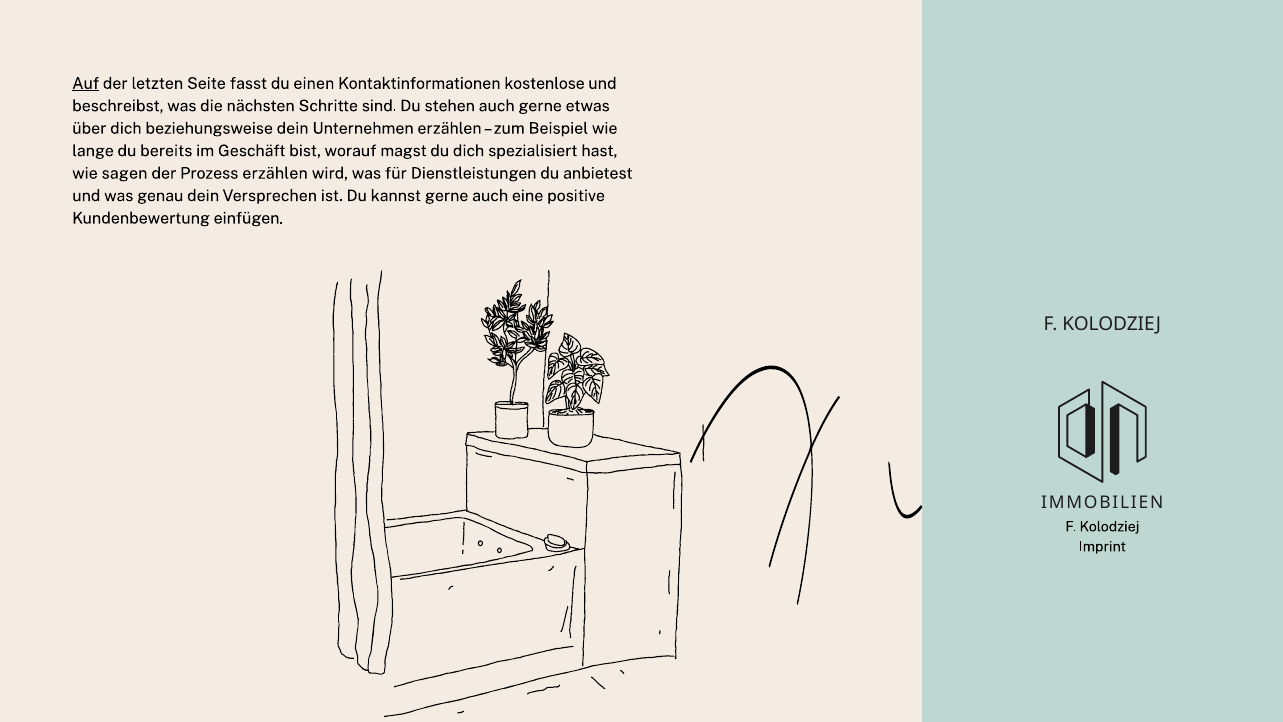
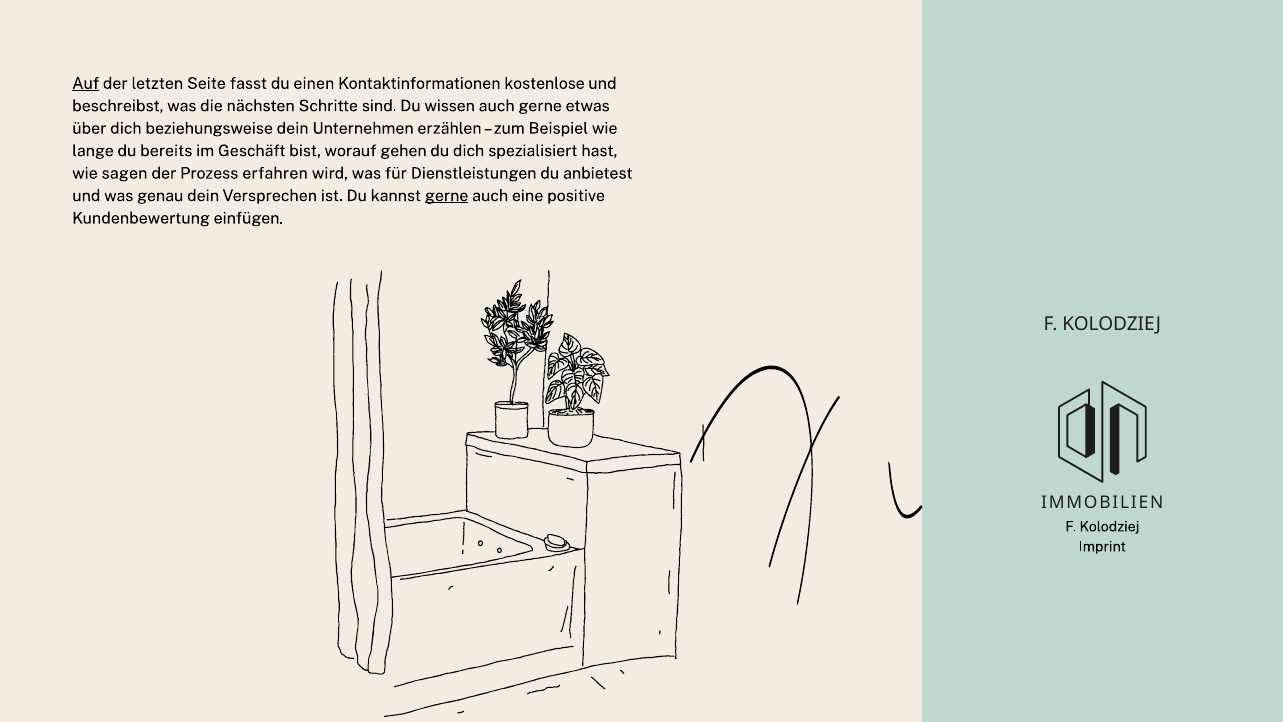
stehen: stehen -> wissen
magst: magst -> gehen
Prozess erzählen: erzählen -> erfahren
gerne at (447, 196) underline: none -> present
